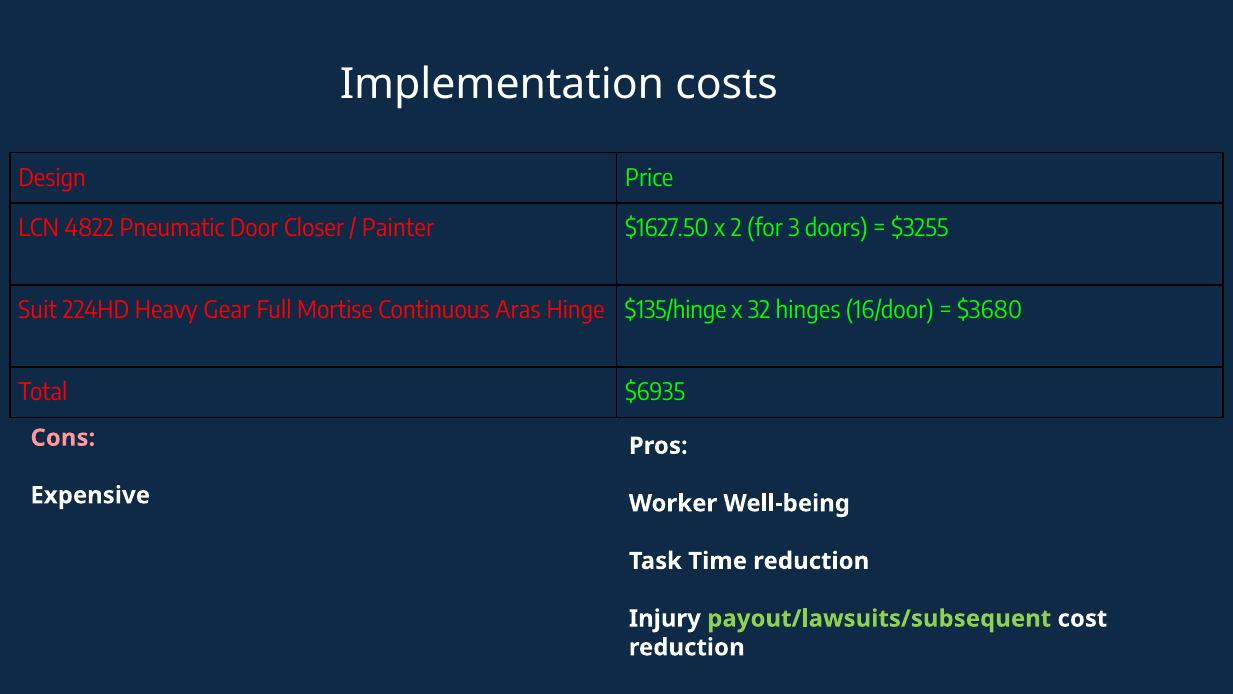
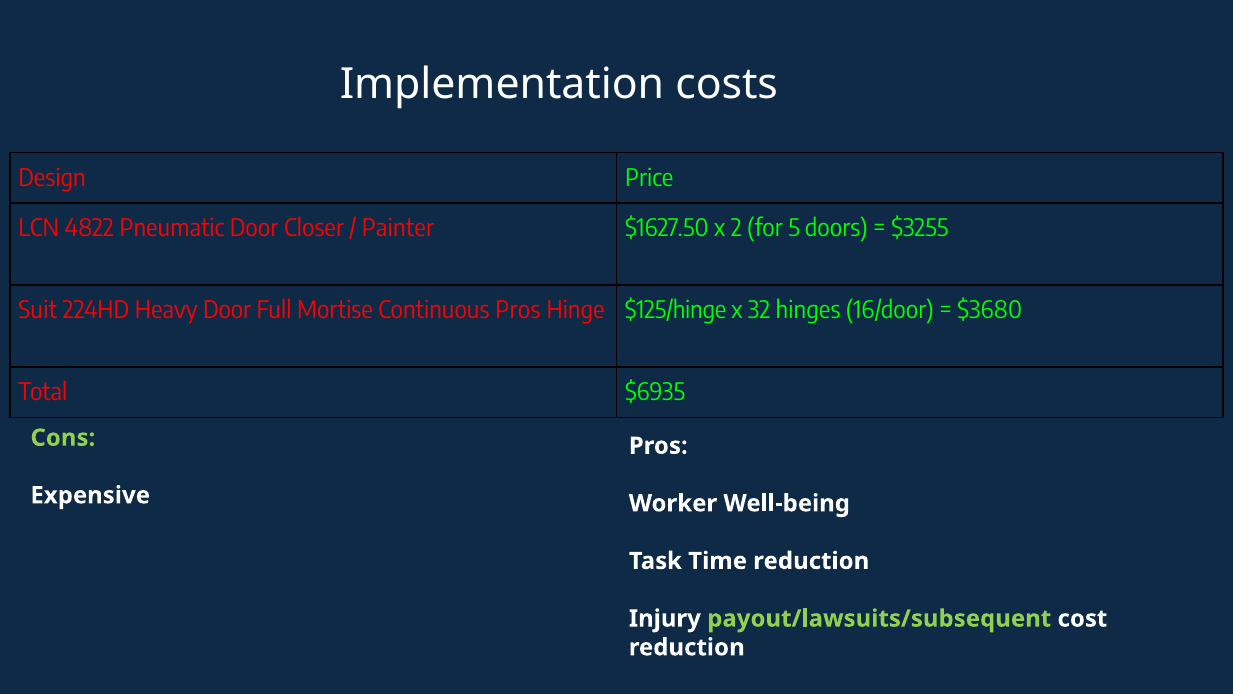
3: 3 -> 5
Heavy Gear: Gear -> Door
Continuous Aras: Aras -> Pros
$135/hinge: $135/hinge -> $125/hinge
Cons colour: pink -> light green
